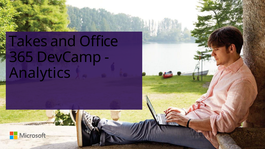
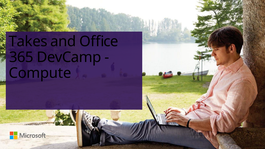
Analytics: Analytics -> Compute
